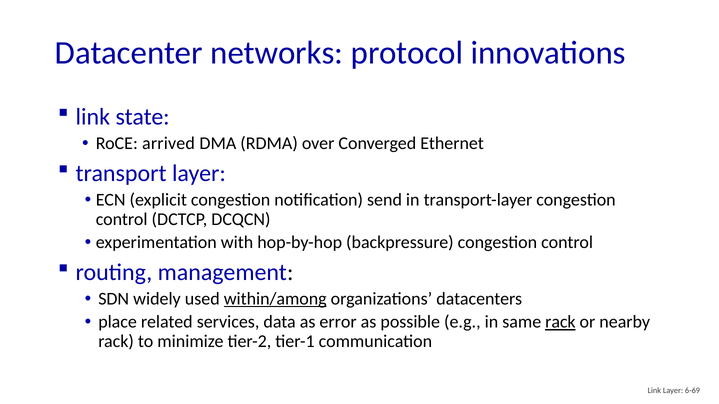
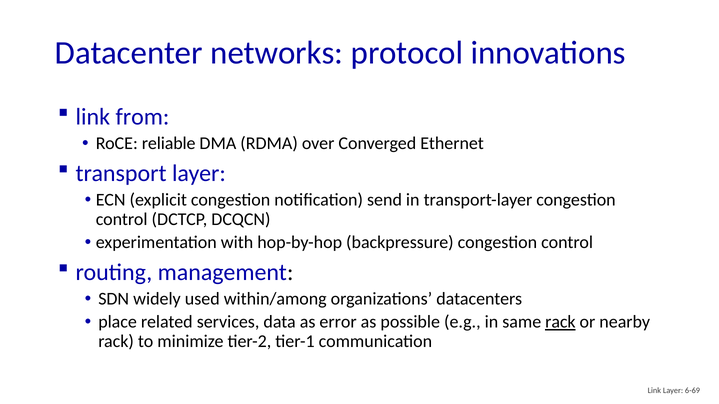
state: state -> from
arrived: arrived -> reliable
within/among underline: present -> none
